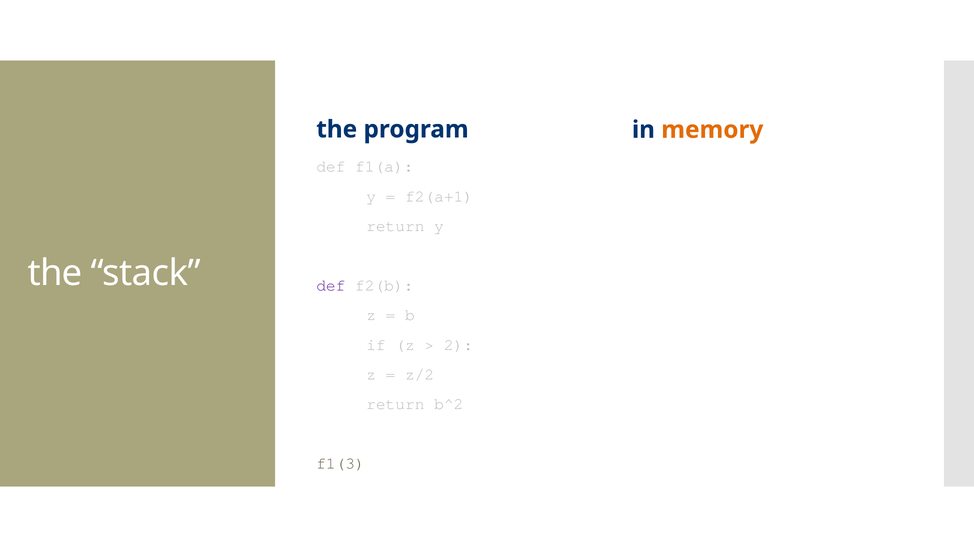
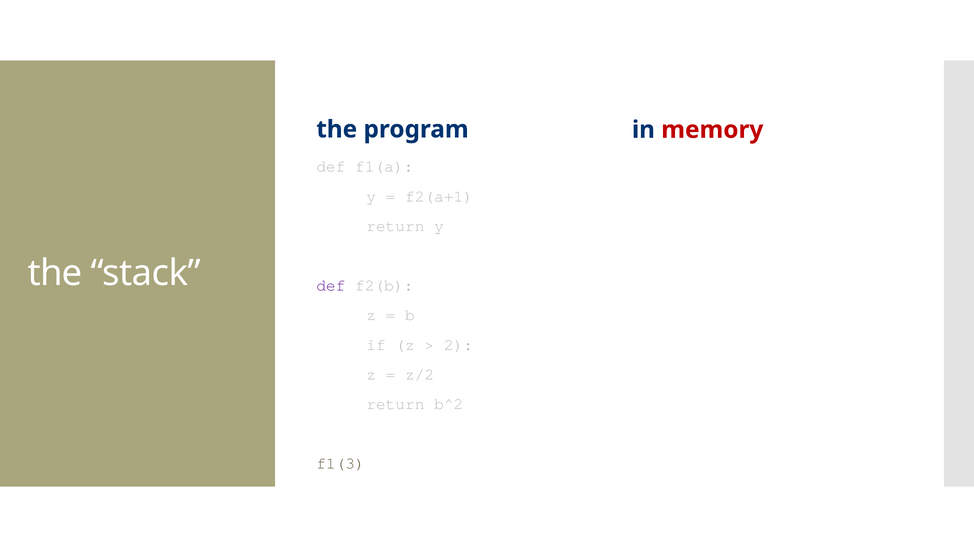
memory colour: orange -> red
